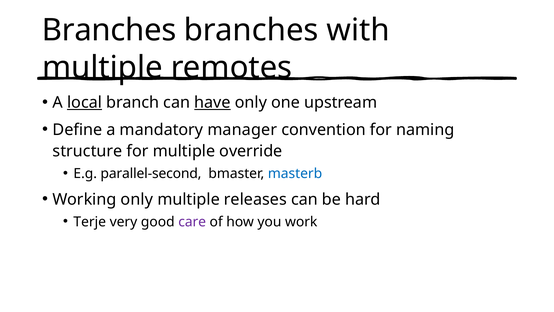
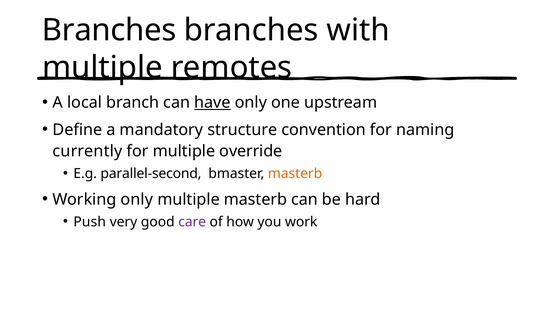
local underline: present -> none
manager: manager -> structure
structure: structure -> currently
masterb at (295, 173) colour: blue -> orange
multiple releases: releases -> masterb
Terje: Terje -> Push
